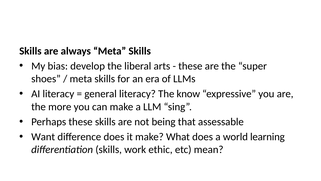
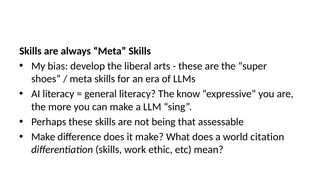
Want at (43, 136): Want -> Make
learning: learning -> citation
